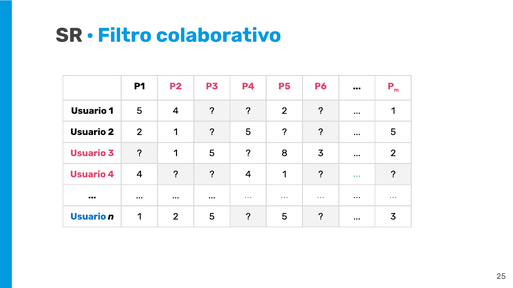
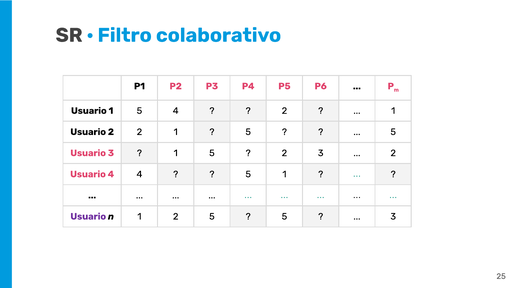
8 at (284, 153): 8 -> 2
4 at (248, 175): 4 -> 5
Usuario at (88, 217) colour: blue -> purple
